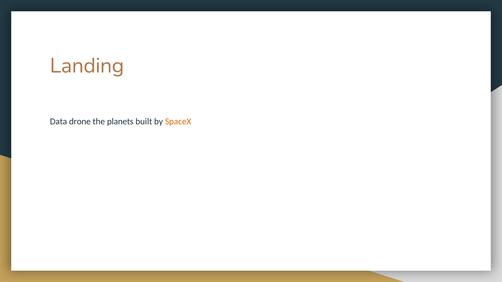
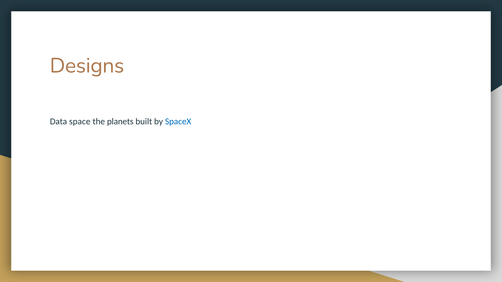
Landing: Landing -> Designs
drone: drone -> space
SpaceX colour: orange -> blue
